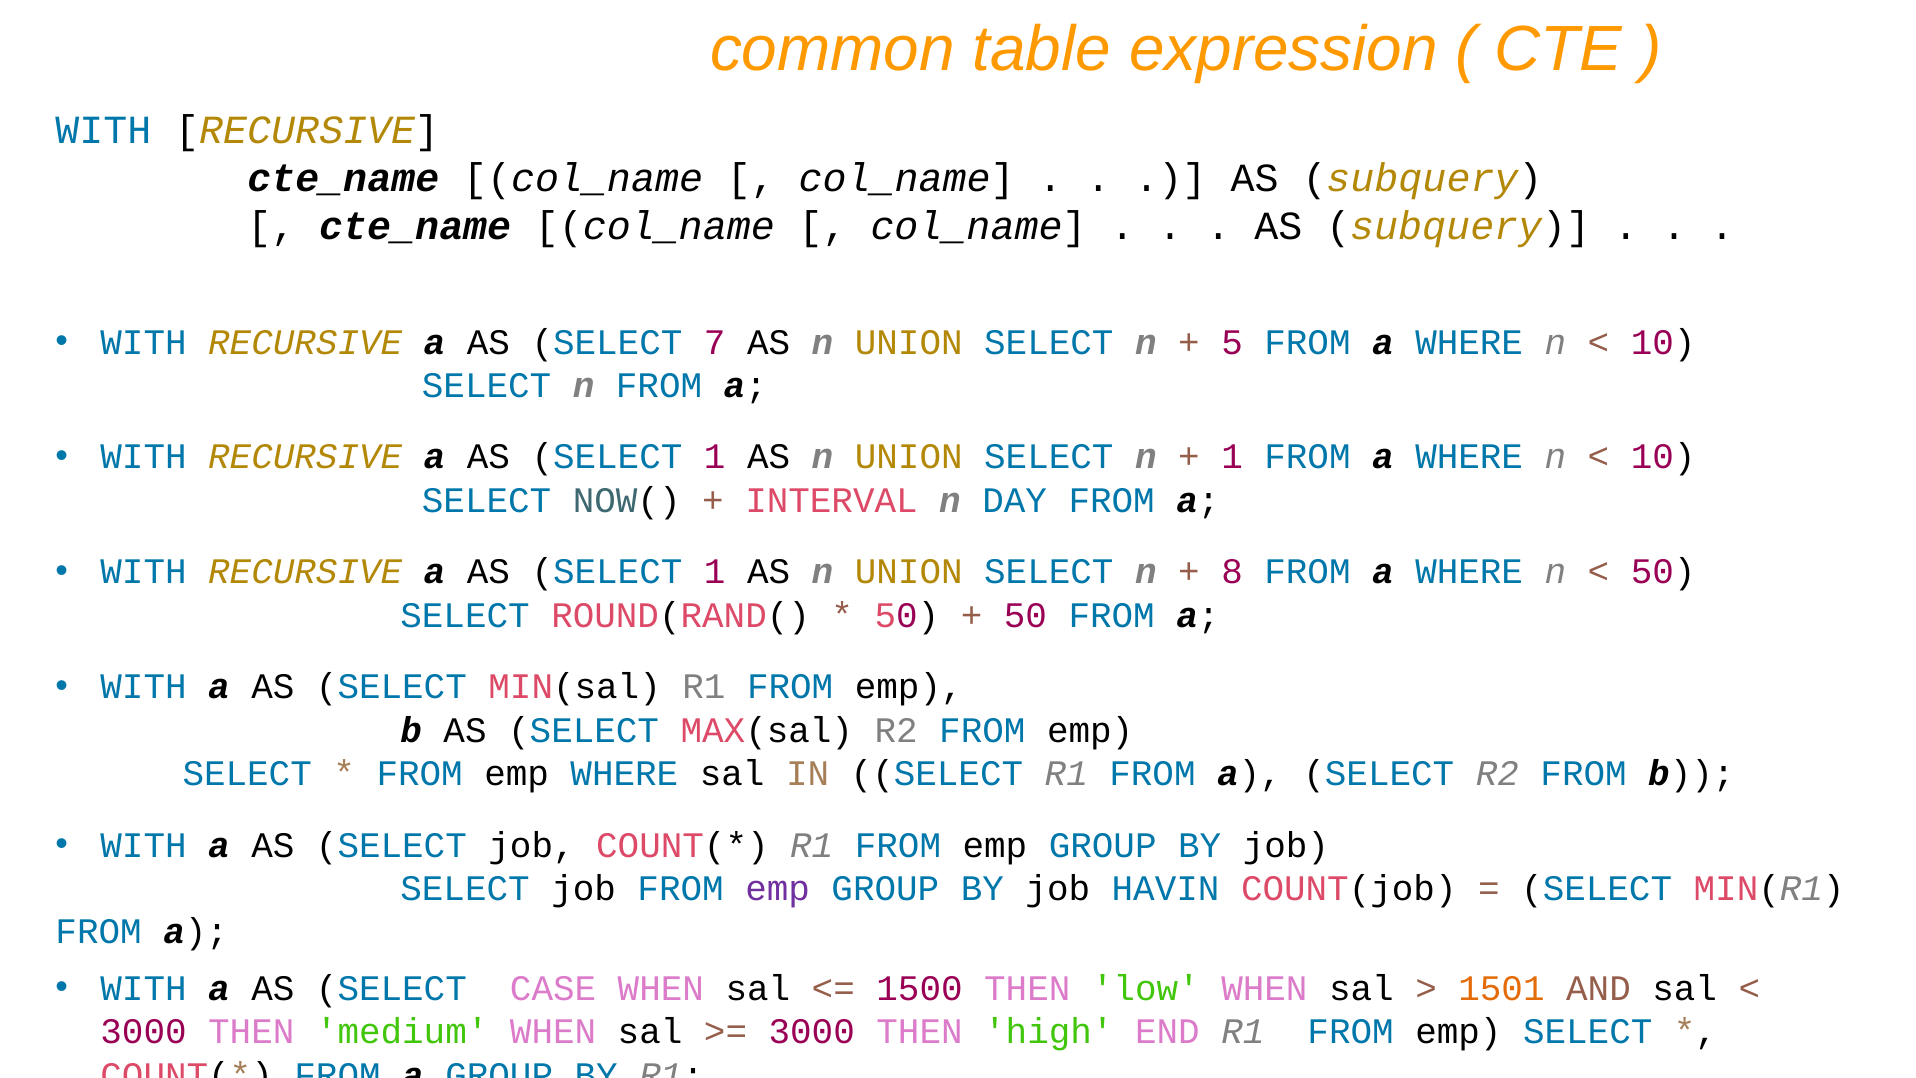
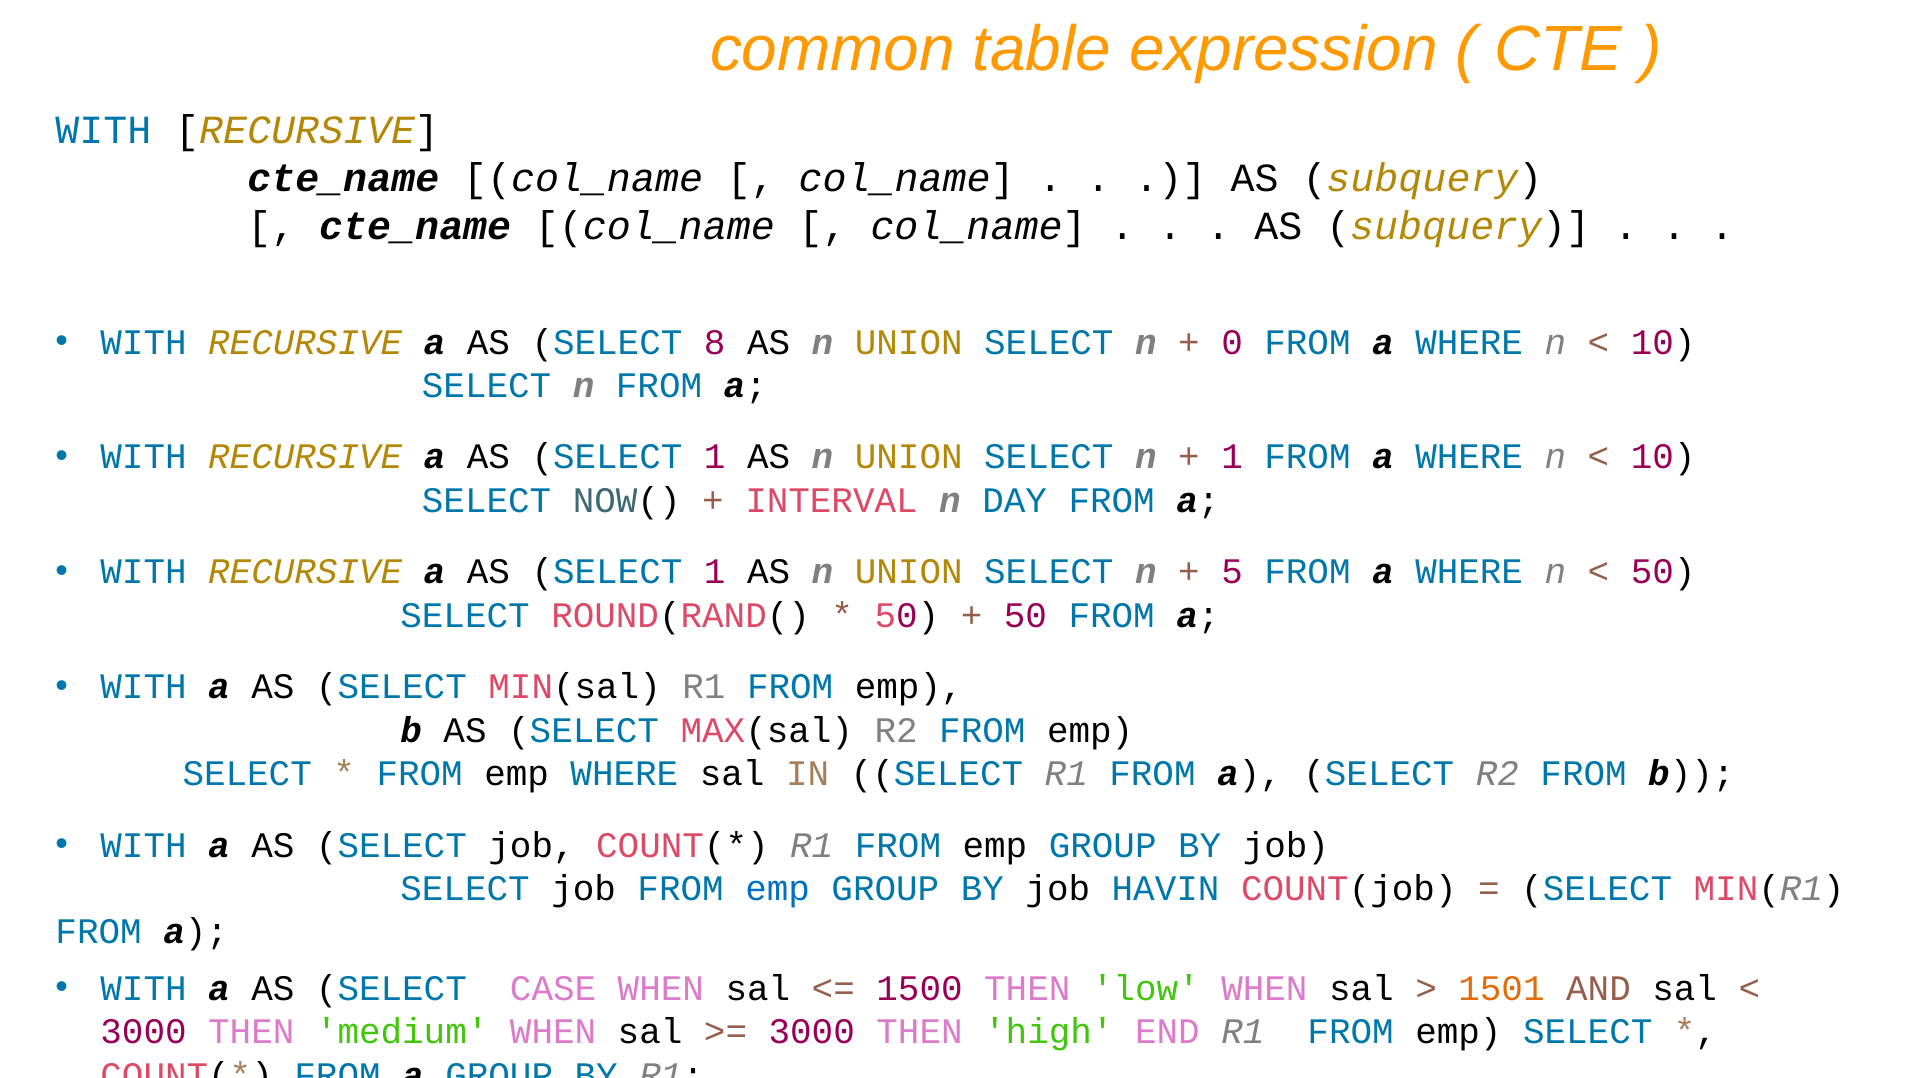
7: 7 -> 8
5: 5 -> 0
8: 8 -> 5
emp at (778, 888) colour: purple -> blue
